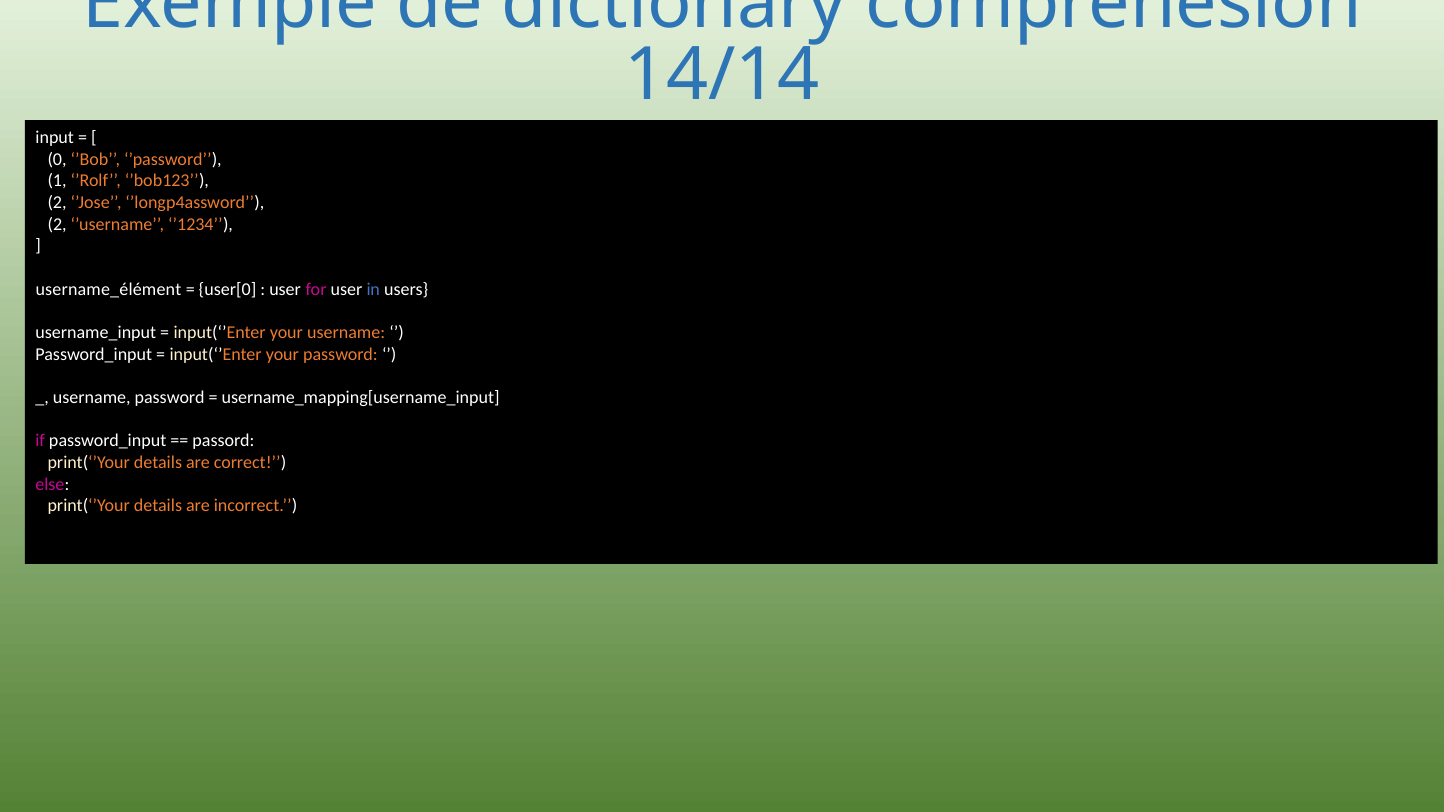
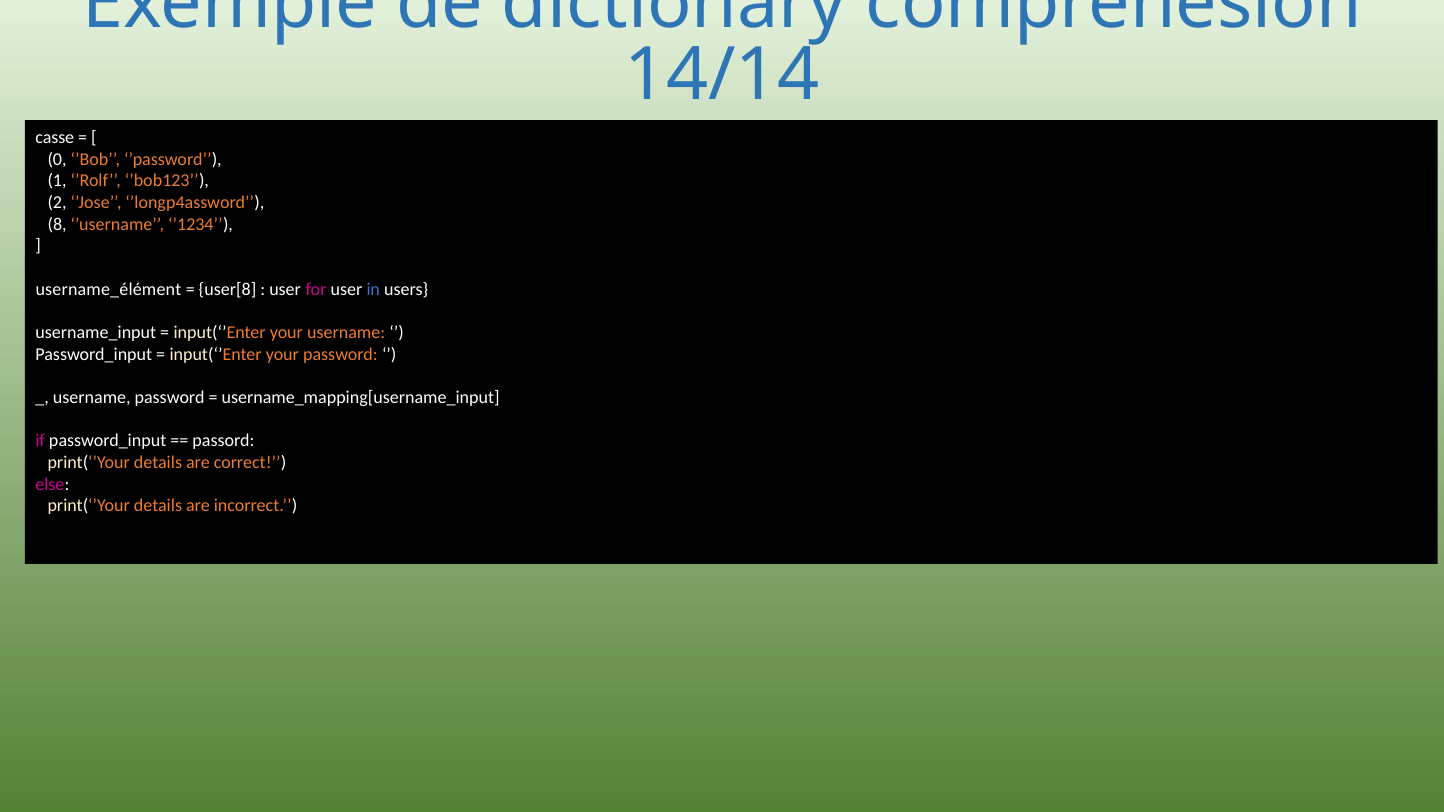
input: input -> casse
2 at (57, 224): 2 -> 8
user[0: user[0 -> user[8
